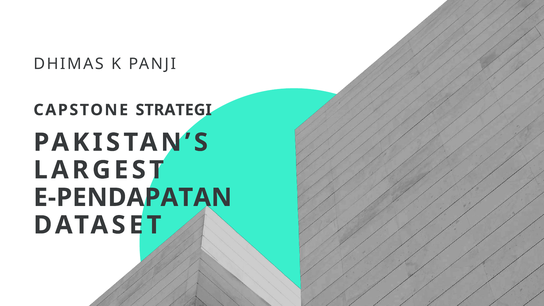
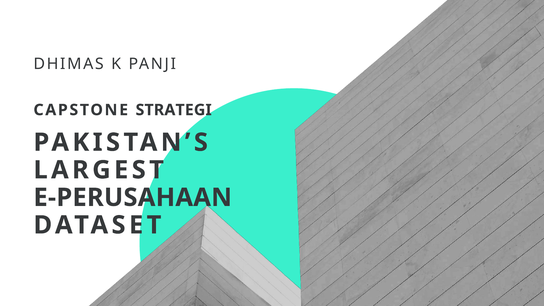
E-PENDAPATAN: E-PENDAPATAN -> E-PERUSAHAAN
